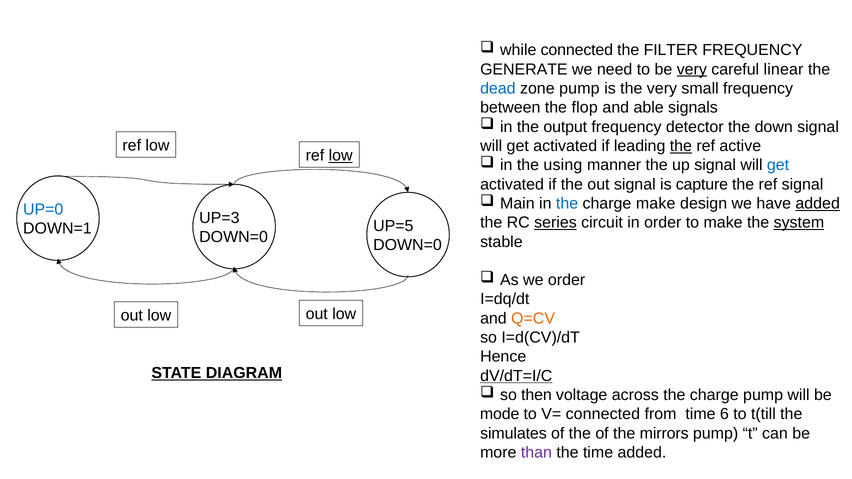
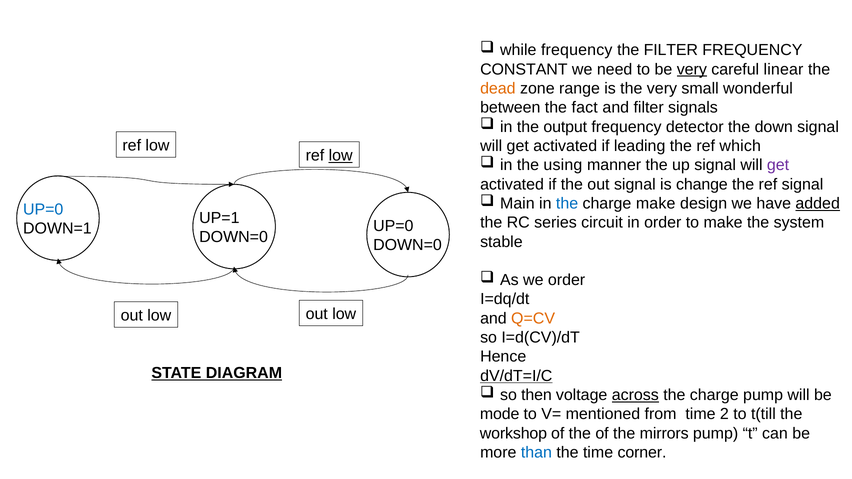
while connected: connected -> frequency
GENERATE: GENERATE -> CONSTANT
dead colour: blue -> orange
zone pump: pump -> range
small frequency: frequency -> wonderful
flop: flop -> fact
and able: able -> filter
the at (681, 146) underline: present -> none
active: active -> which
get at (778, 165) colour: blue -> purple
capture: capture -> change
UP=3: UP=3 -> UP=1
series underline: present -> none
system underline: present -> none
UP=5 at (393, 226): UP=5 -> UP=0
across underline: none -> present
V= connected: connected -> mentioned
6: 6 -> 2
simulates: simulates -> workshop
than colour: purple -> blue
time added: added -> corner
